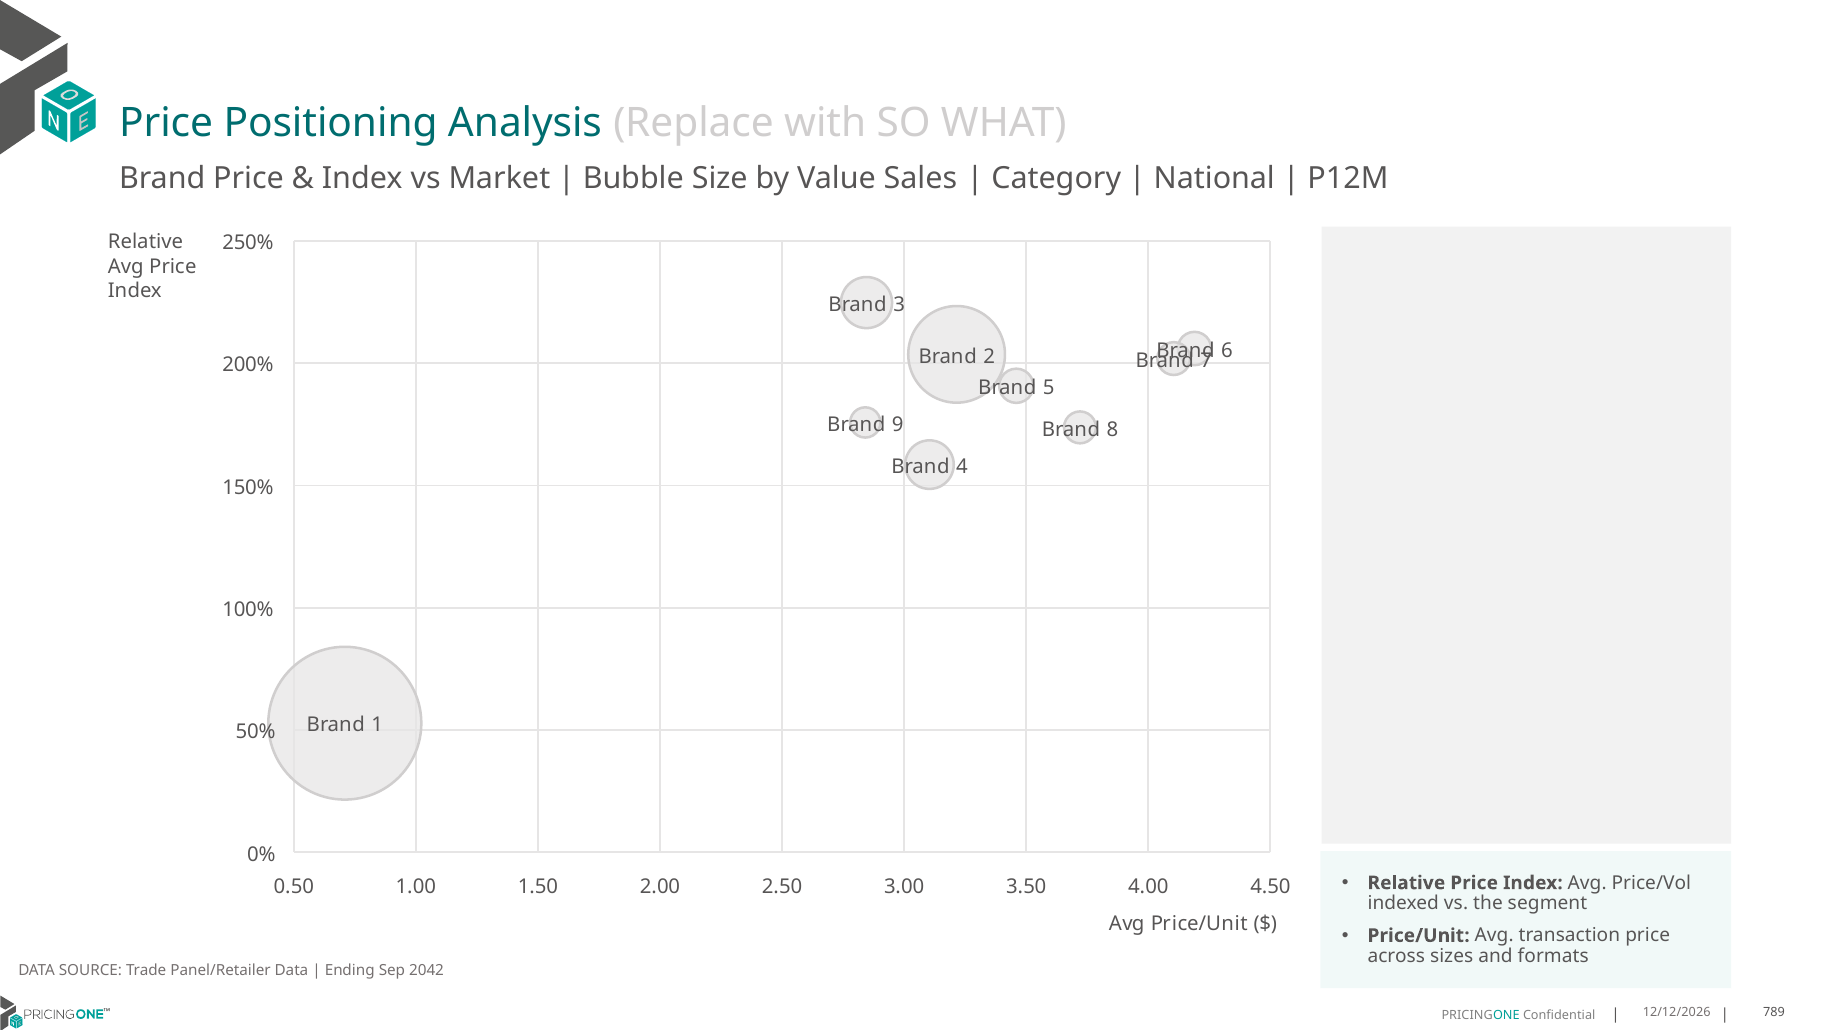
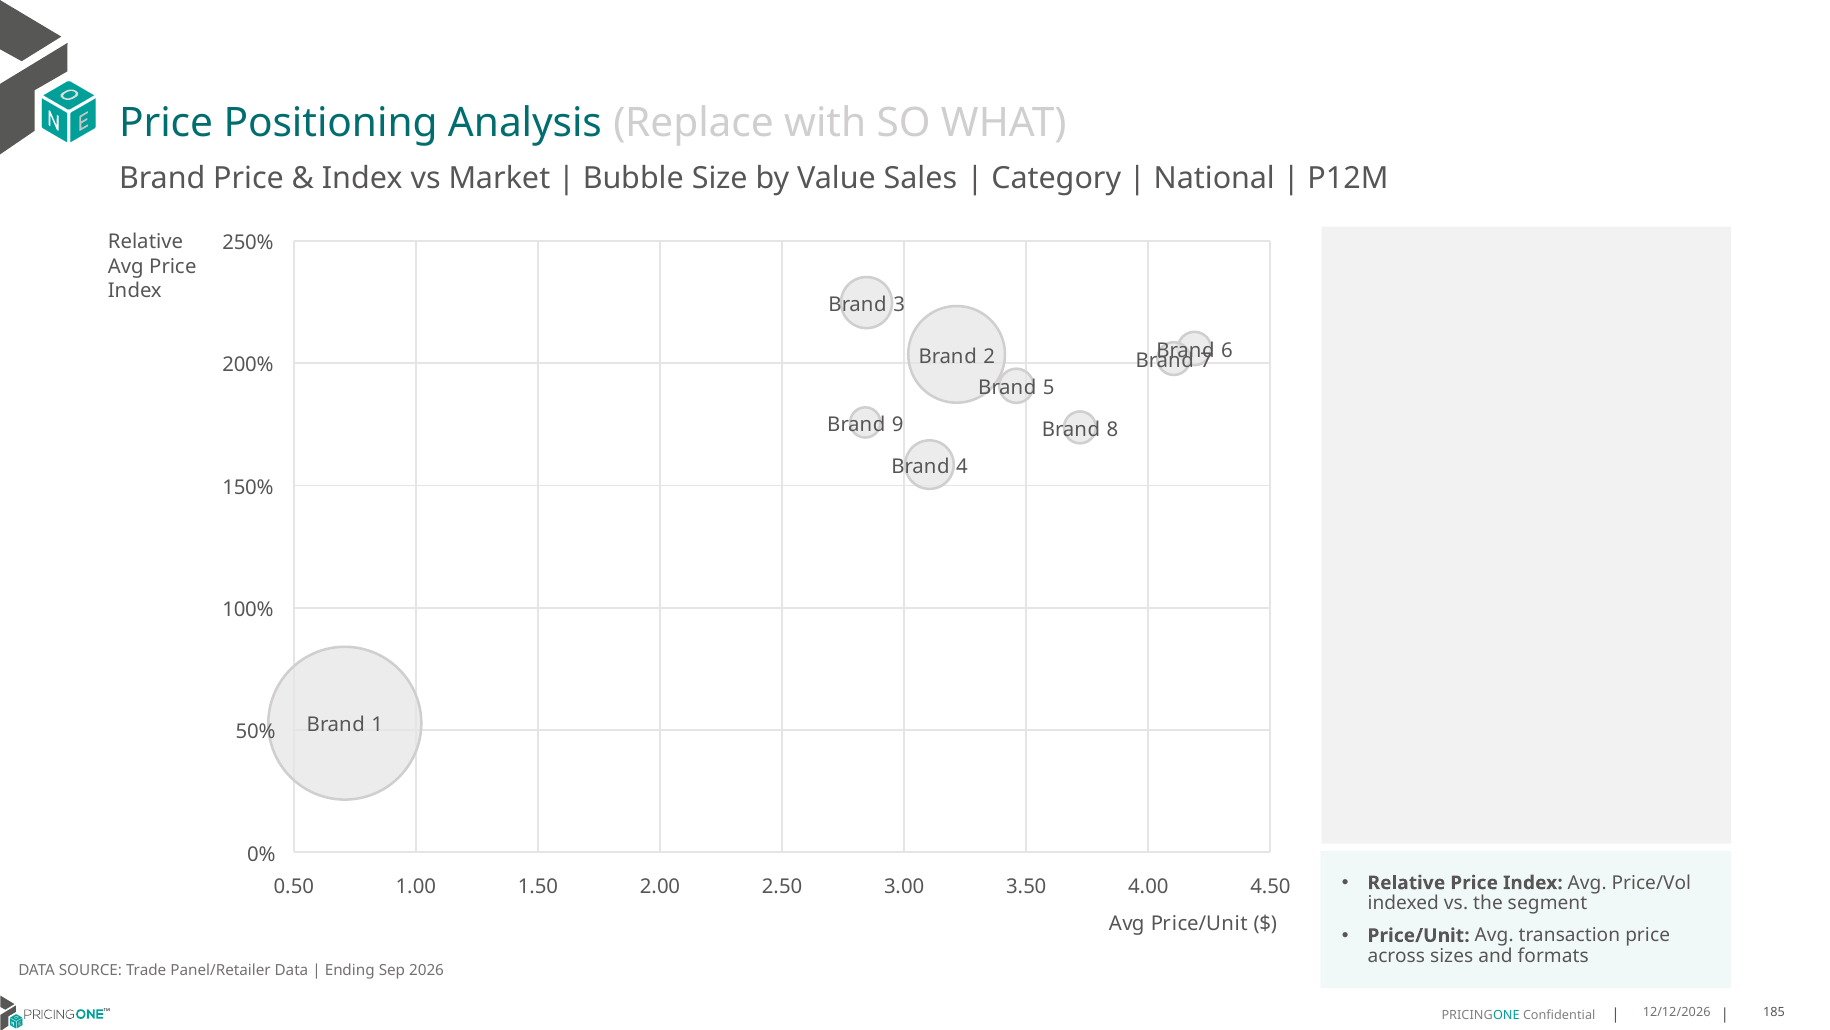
2042: 2042 -> 2026
789: 789 -> 185
